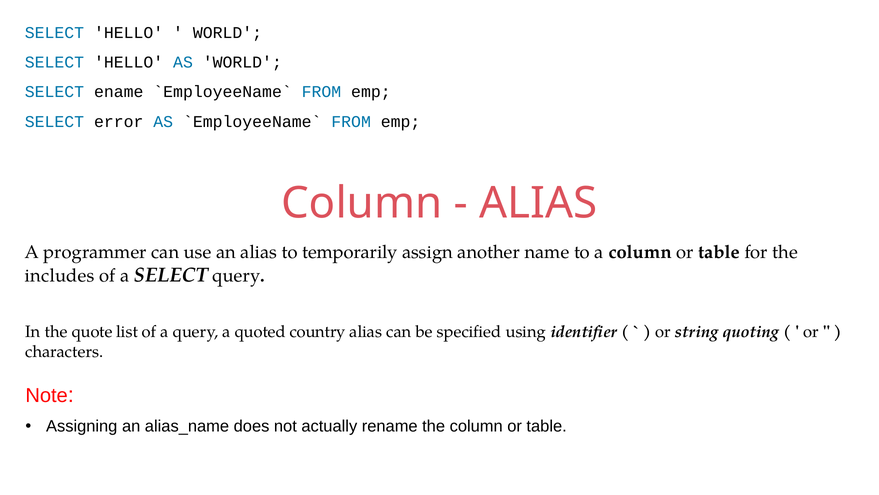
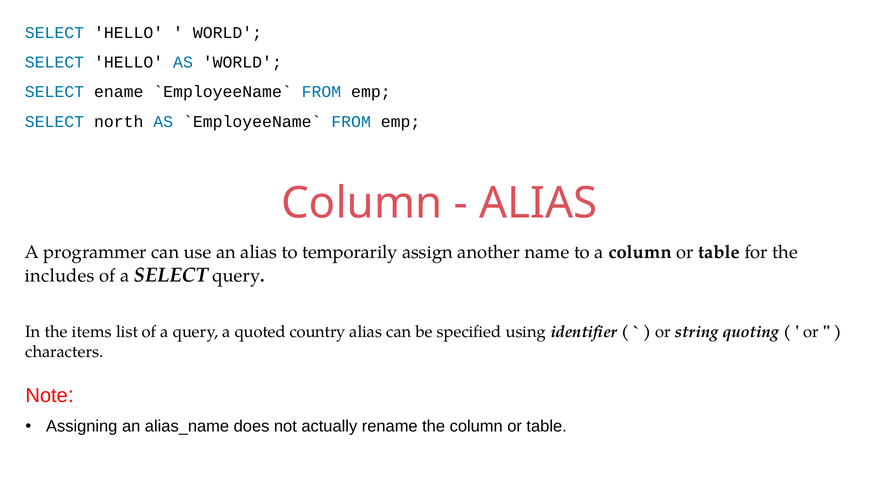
error: error -> north
quote: quote -> items
